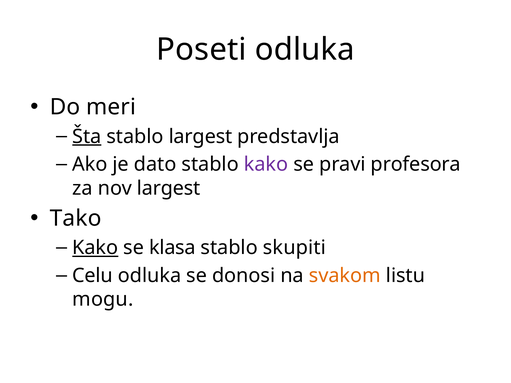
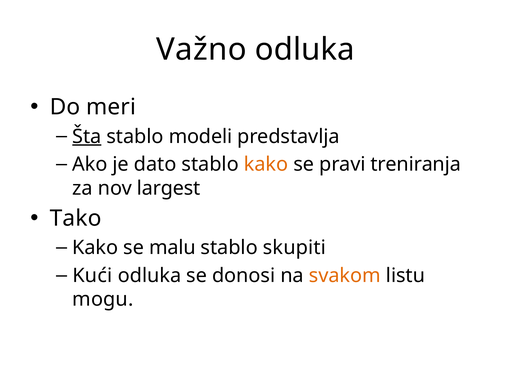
Poseti: Poseti -> Važno
stablo largest: largest -> modeli
kako at (266, 164) colour: purple -> orange
profesora: profesora -> treniranja
Kako at (95, 248) underline: present -> none
klasa: klasa -> malu
Celu: Celu -> Kući
